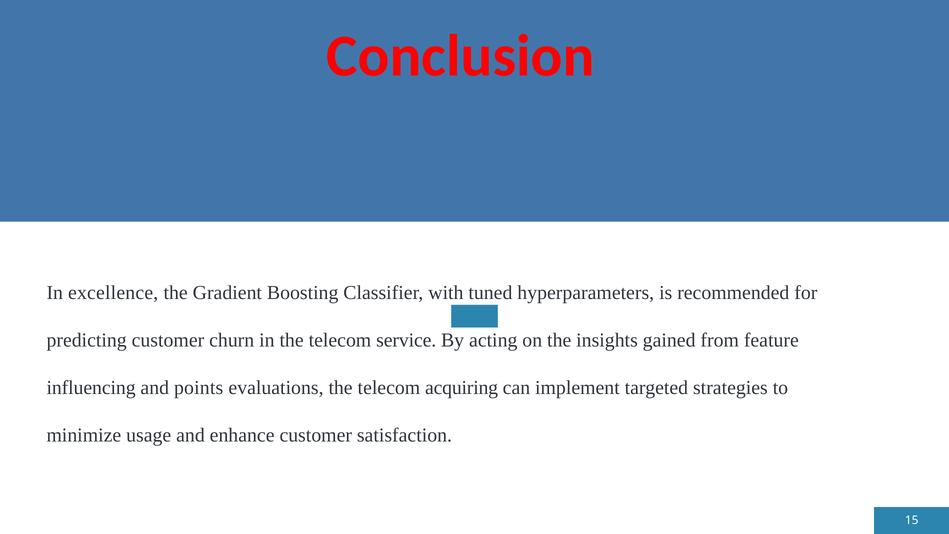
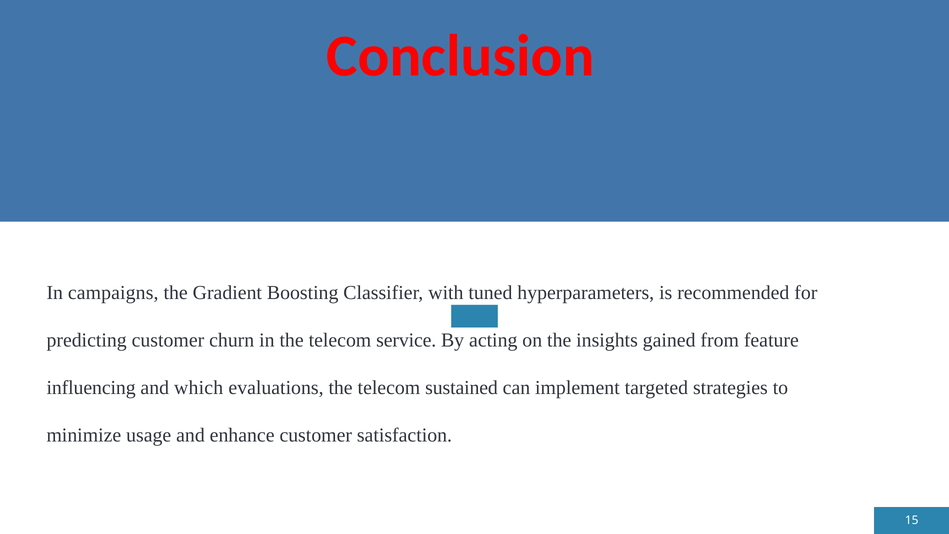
excellence: excellence -> campaigns
points: points -> which
acquiring: acquiring -> sustained
